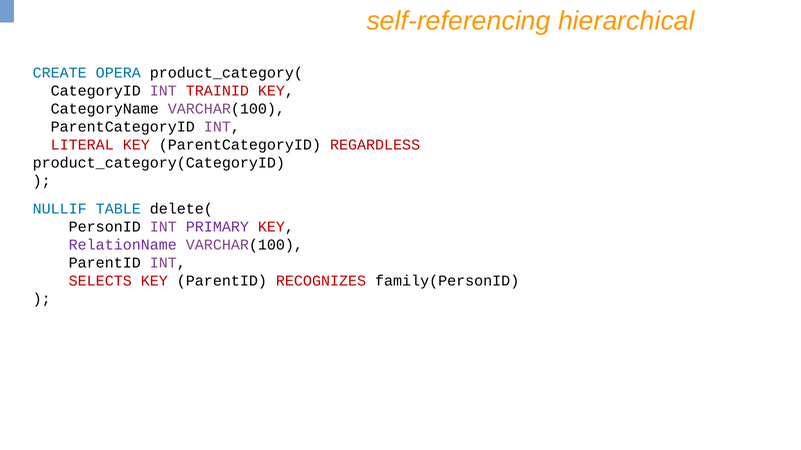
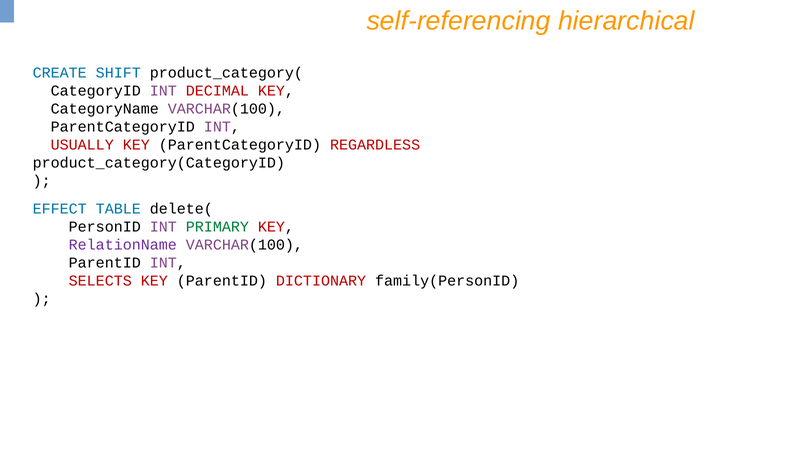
OPERA: OPERA -> SHIFT
TRAINID: TRAINID -> DECIMAL
LITERAL: LITERAL -> USUALLY
NULLIF: NULLIF -> EFFECT
PRIMARY colour: purple -> green
RECOGNIZES: RECOGNIZES -> DICTIONARY
